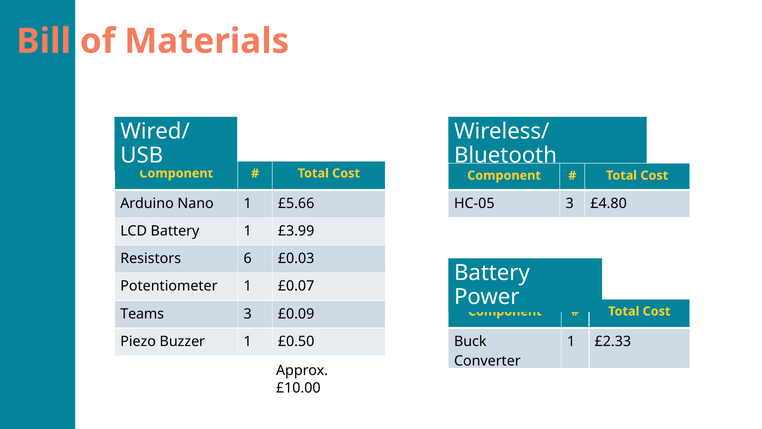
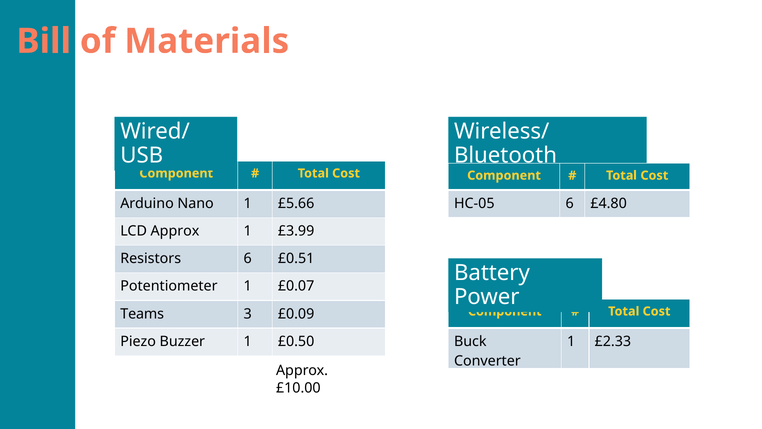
HC-05 3: 3 -> 6
LCD Battery: Battery -> Approx
£0.03: £0.03 -> £0.51
